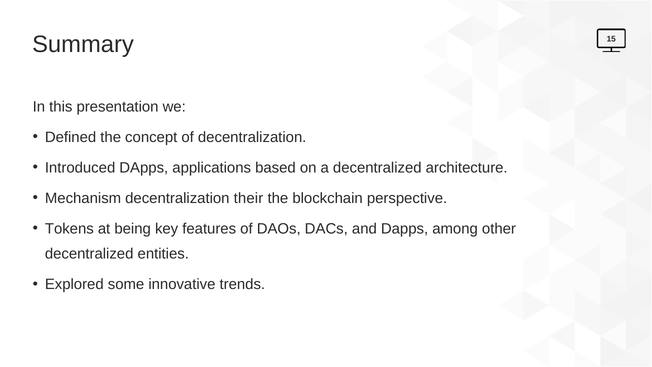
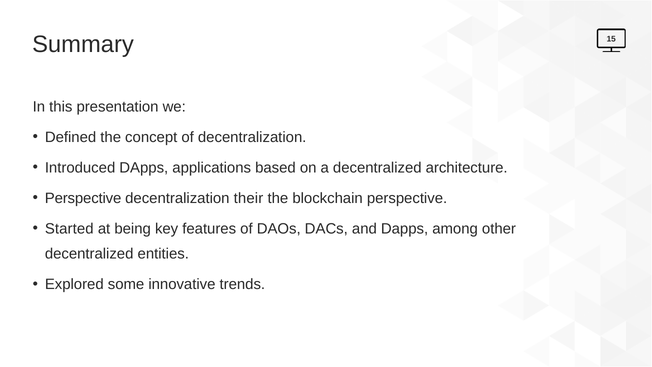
Mechanism at (83, 198): Mechanism -> Perspective
Tokens: Tokens -> Started
